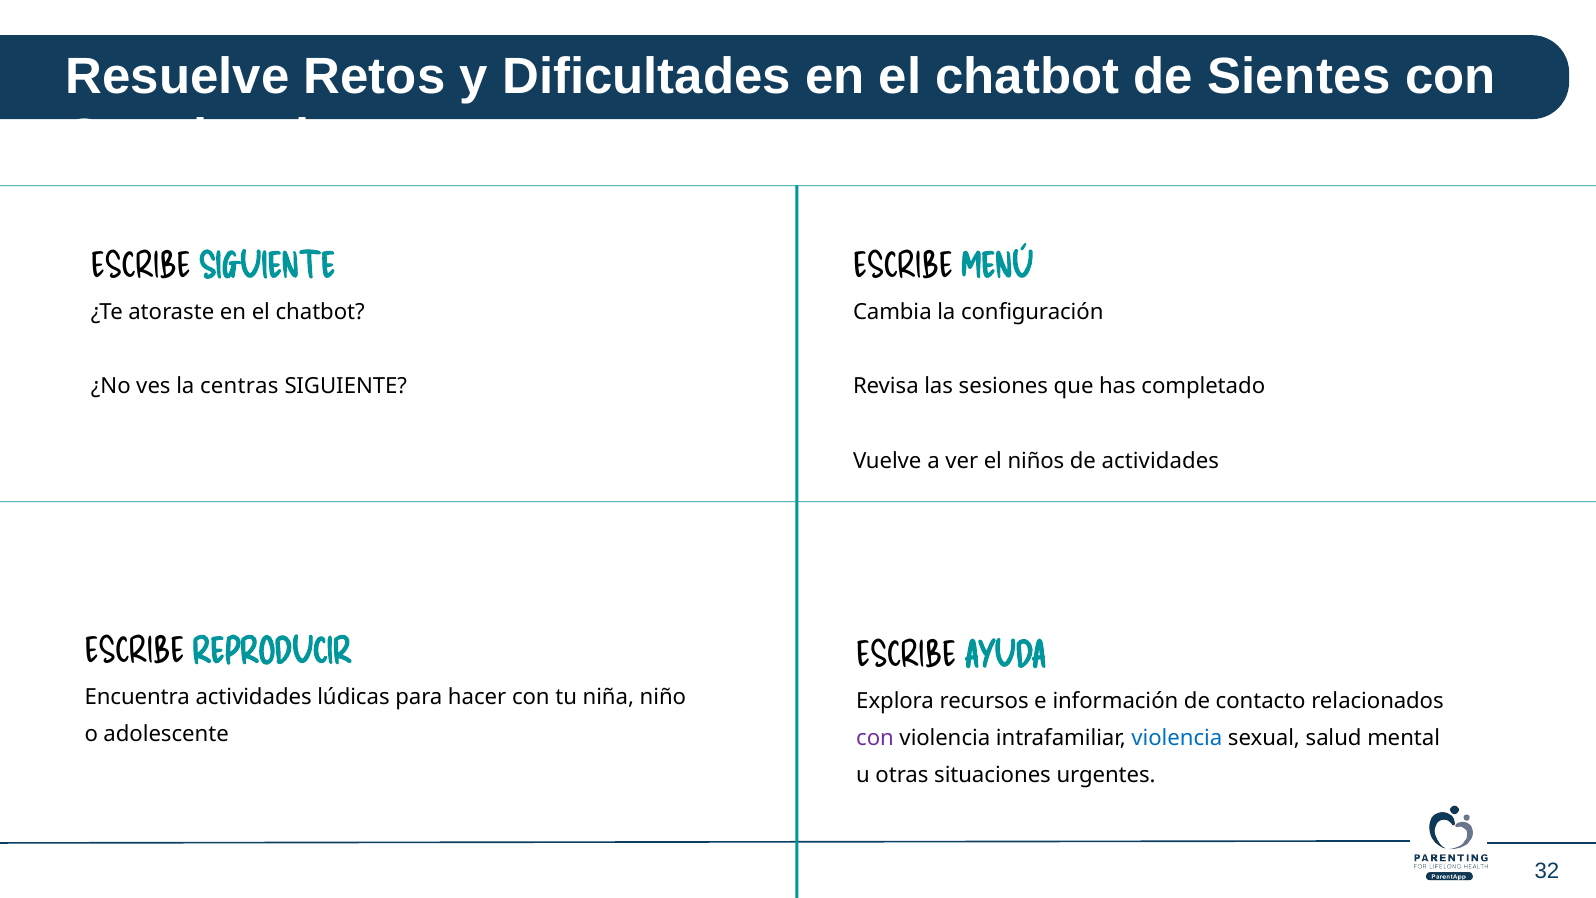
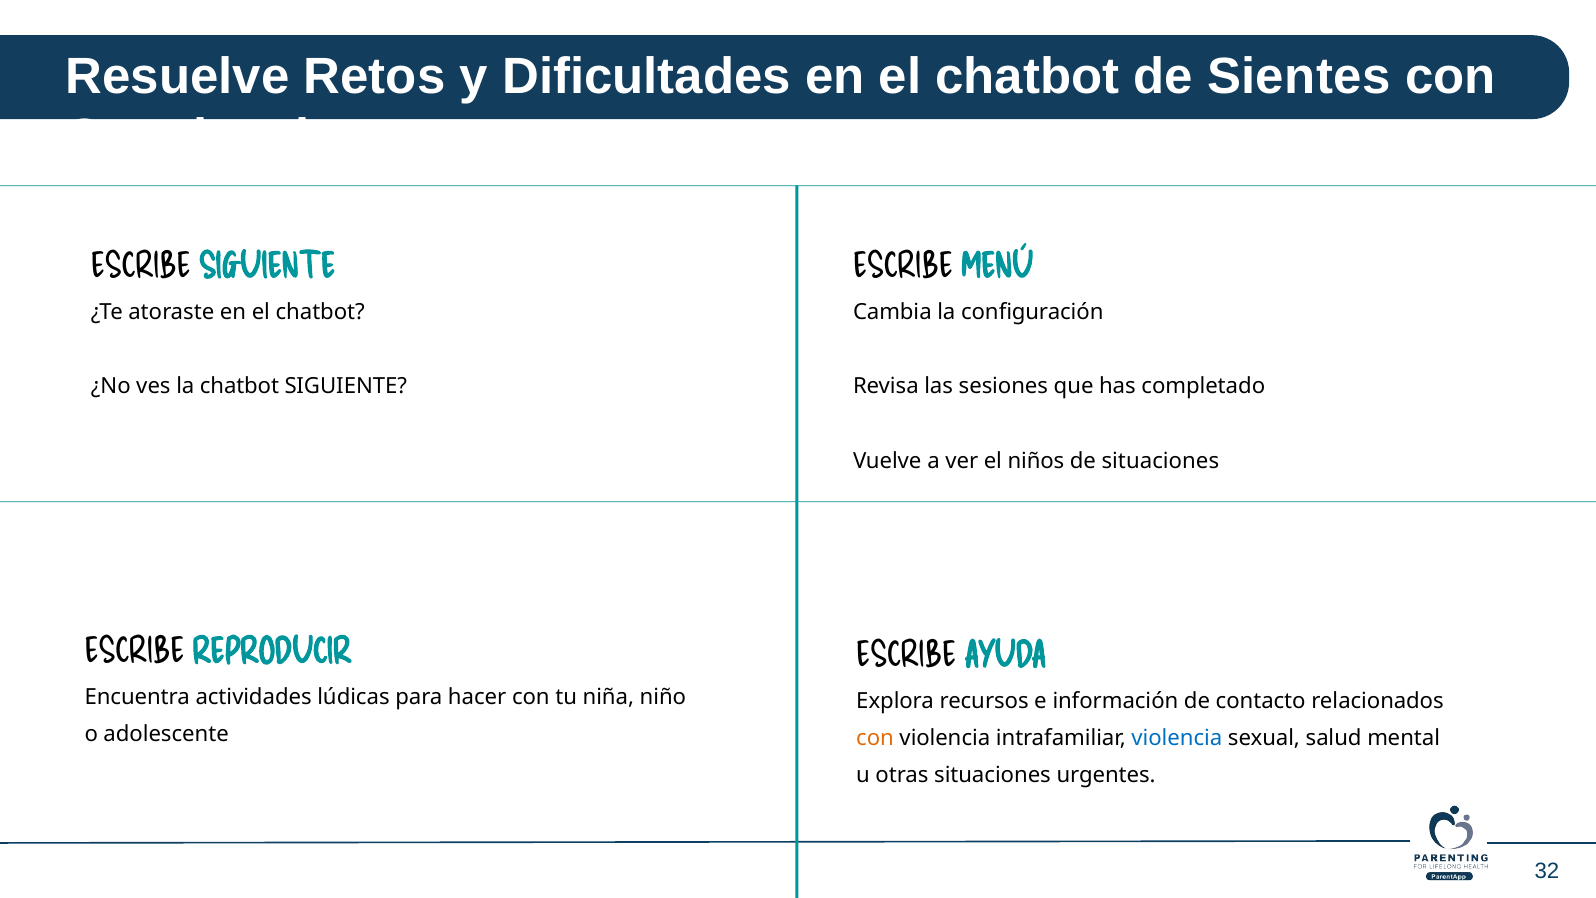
la centras: centras -> chatbot
de actividades: actividades -> situaciones
con at (875, 738) colour: purple -> orange
